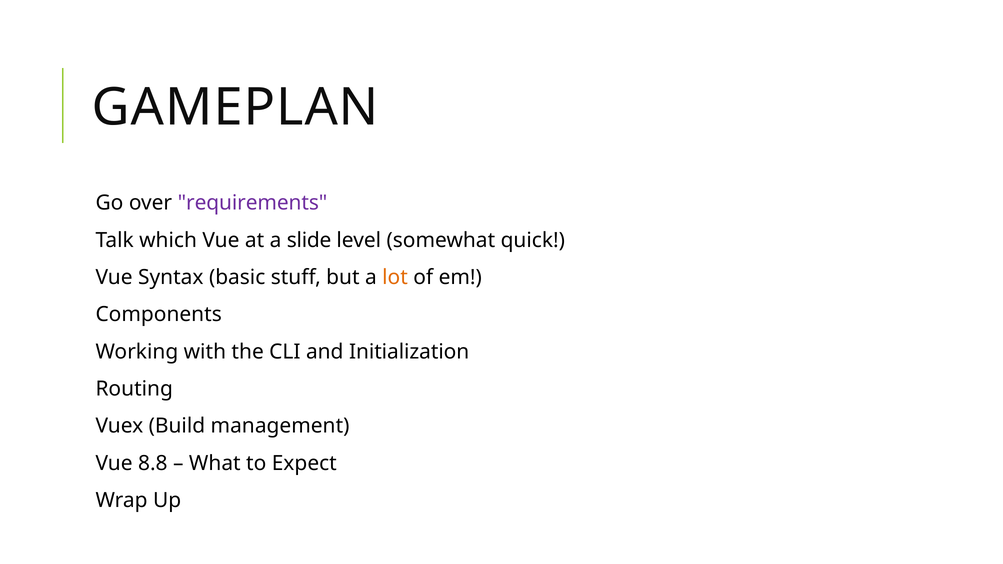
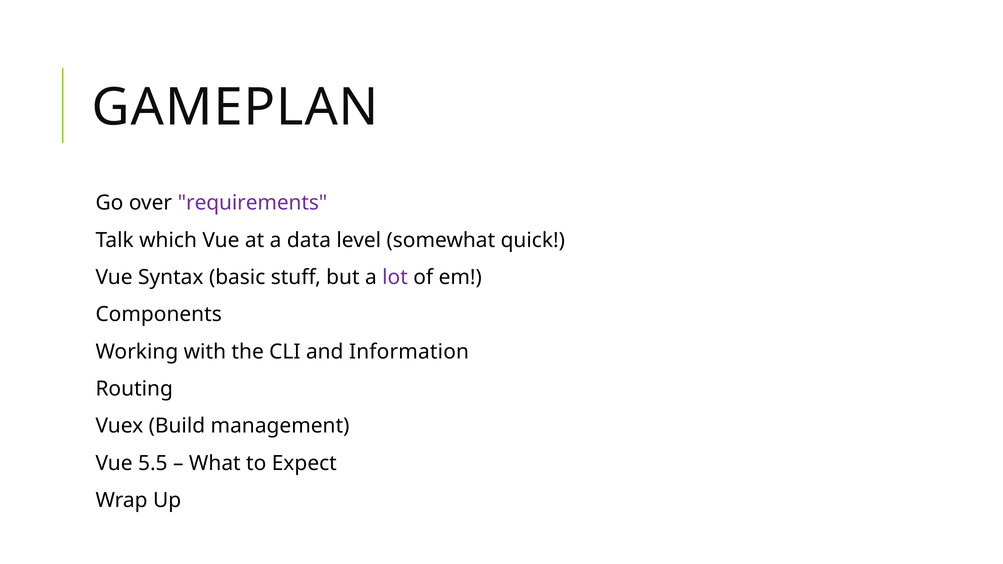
slide: slide -> data
lot colour: orange -> purple
Initialization: Initialization -> Information
8.8: 8.8 -> 5.5
